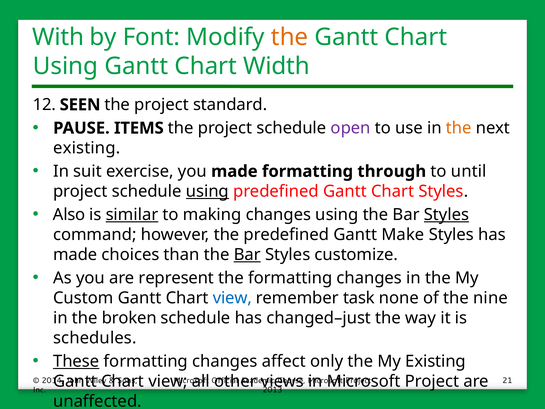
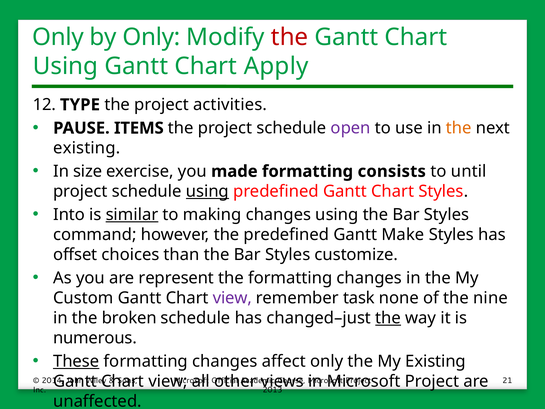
With at (58, 37): With -> Only
by Font: Font -> Only
the at (290, 37) colour: orange -> red
Width: Width -> Apply
SEEN: SEEN -> TYPE
standard: standard -> activities
suit: suit -> size
through: through -> consists
Also: Also -> Into
Styles at (446, 215) underline: present -> none
made at (75, 255): made -> offset
Bar at (247, 255) underline: present -> none
view at (232, 298) colour: blue -> purple
the at (388, 318) underline: none -> present
schedules: schedules -> numerous
